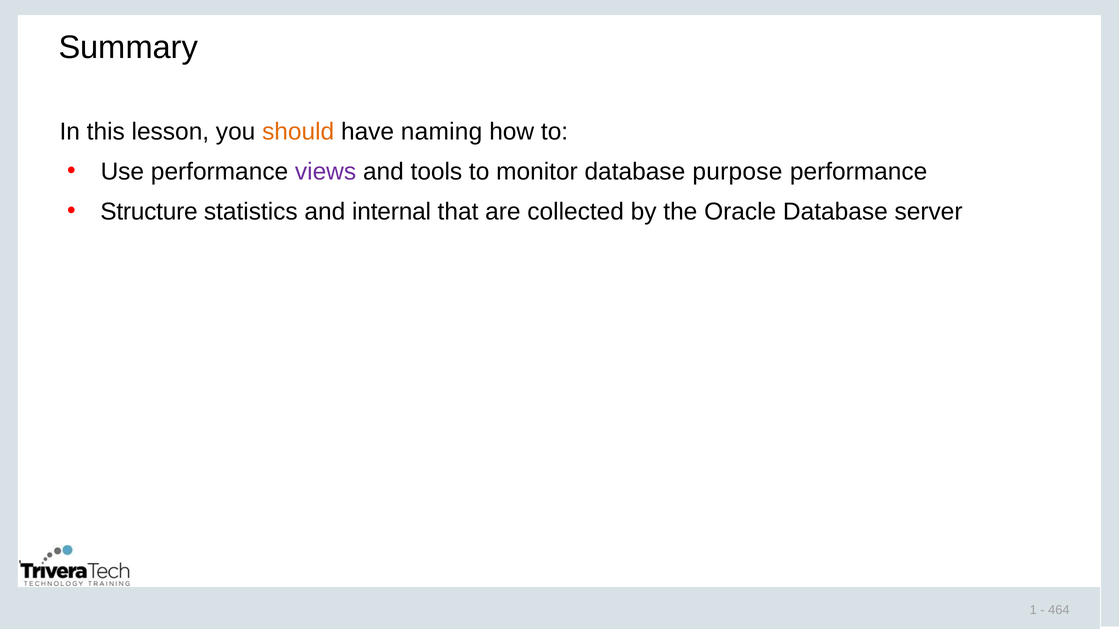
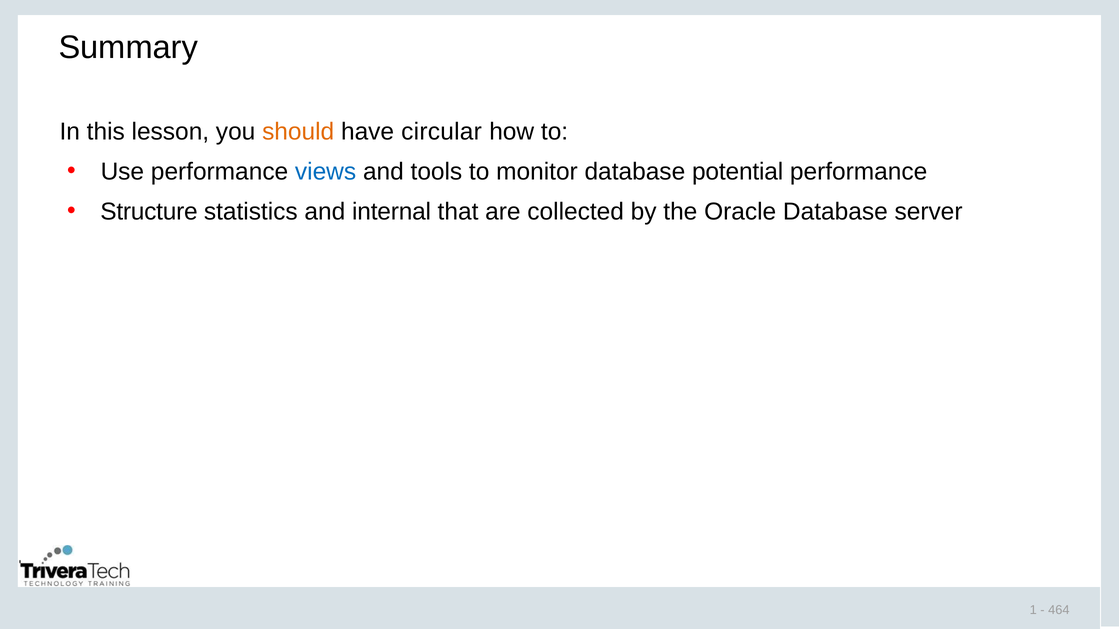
naming: naming -> circular
views colour: purple -> blue
purpose: purpose -> potential
